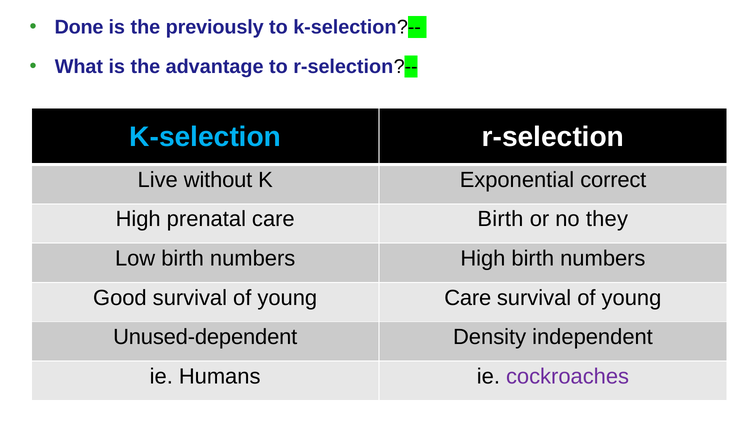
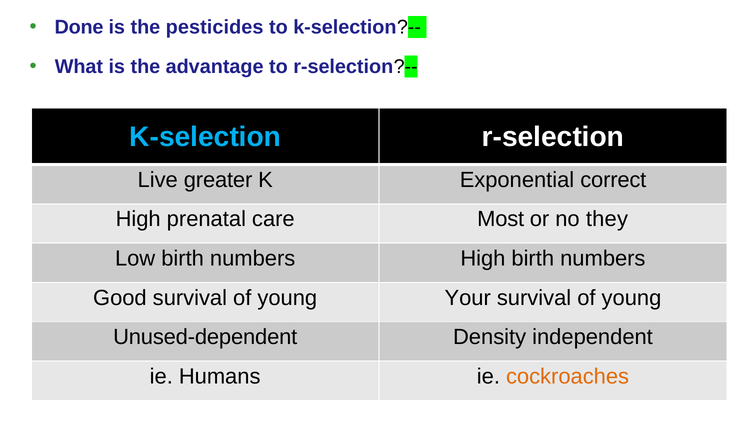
previously: previously -> pesticides
without: without -> greater
care Birth: Birth -> Most
young Care: Care -> Your
cockroaches colour: purple -> orange
